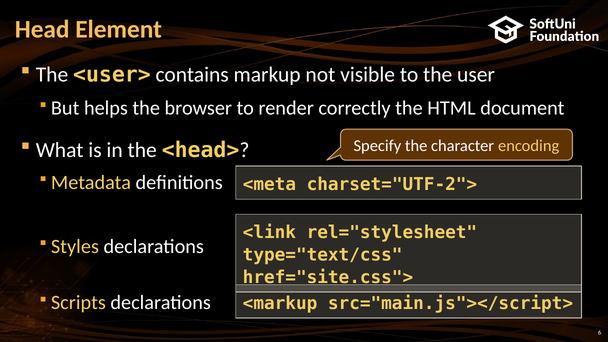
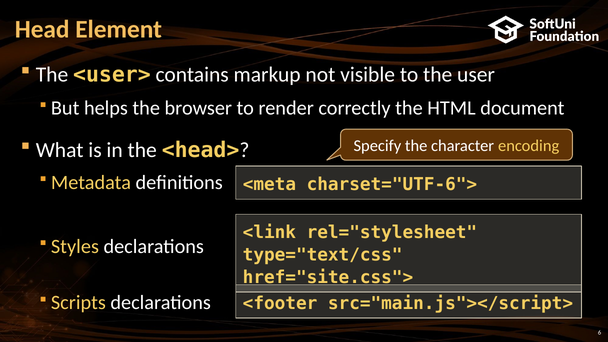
charset="UTF-2">: charset="UTF-2"> -> charset="UTF-6">
<markup: <markup -> <footer
